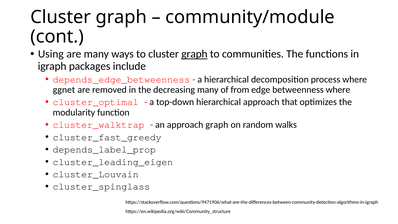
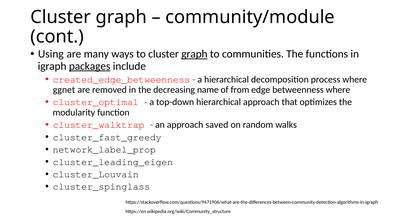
packages underline: none -> present
depends_edge_betweenness: depends_edge_betweenness -> created_edge_betweenness
decreasing many: many -> name
approach graph: graph -> saved
depends_label_prop: depends_label_prop -> network_label_prop
